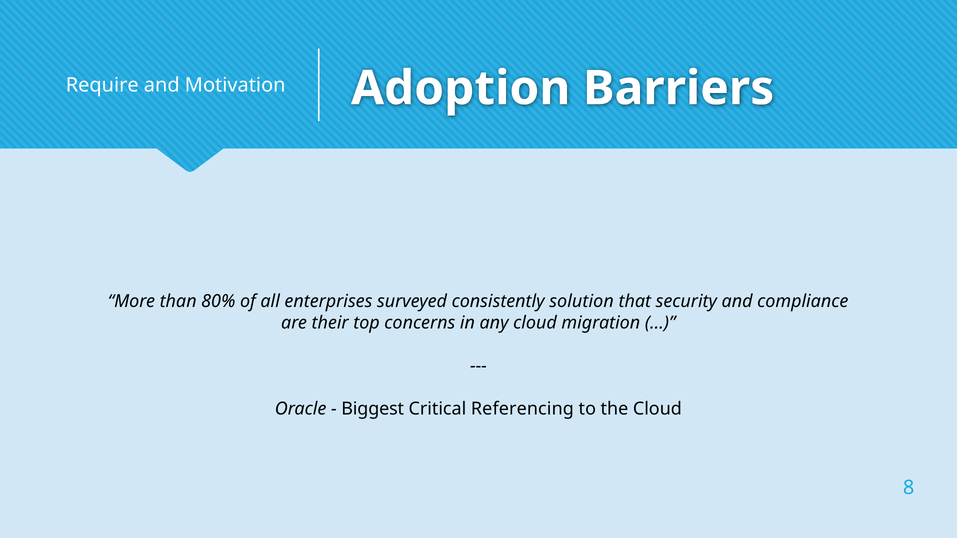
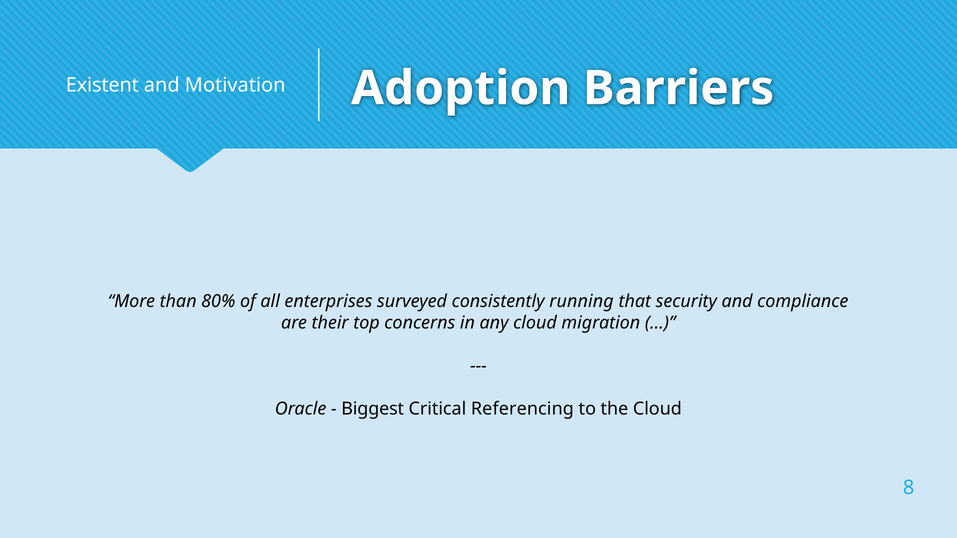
Require: Require -> Existent
solution: solution -> running
